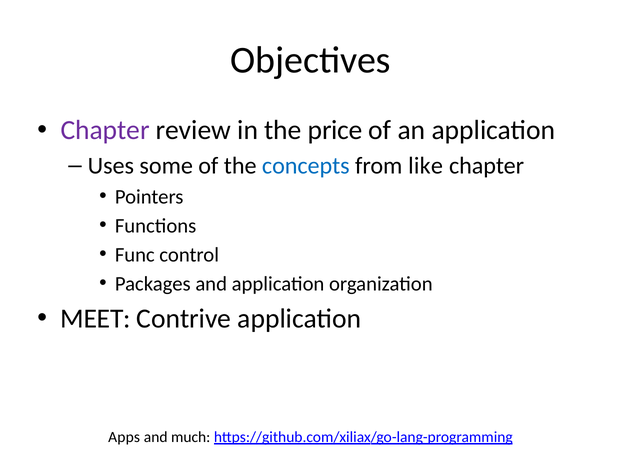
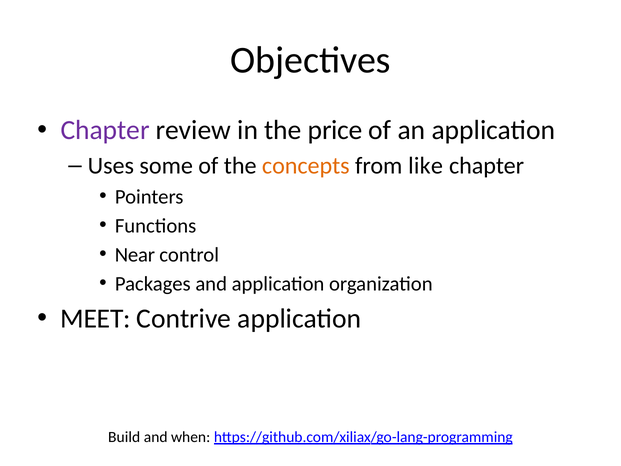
concepts colour: blue -> orange
Func: Func -> Near
Apps: Apps -> Build
much: much -> when
